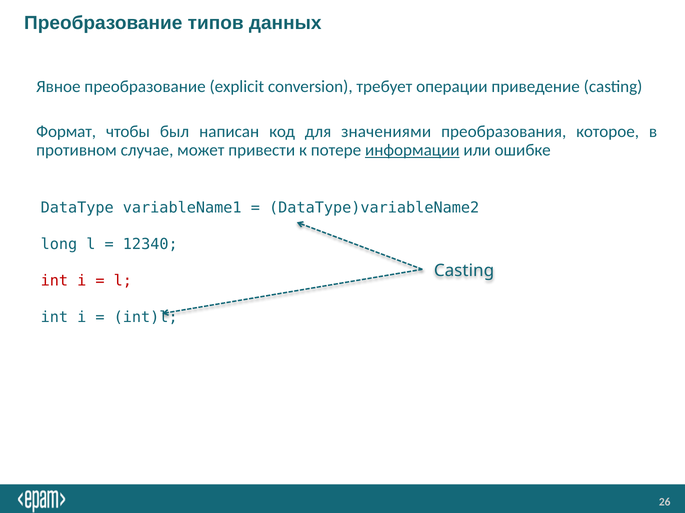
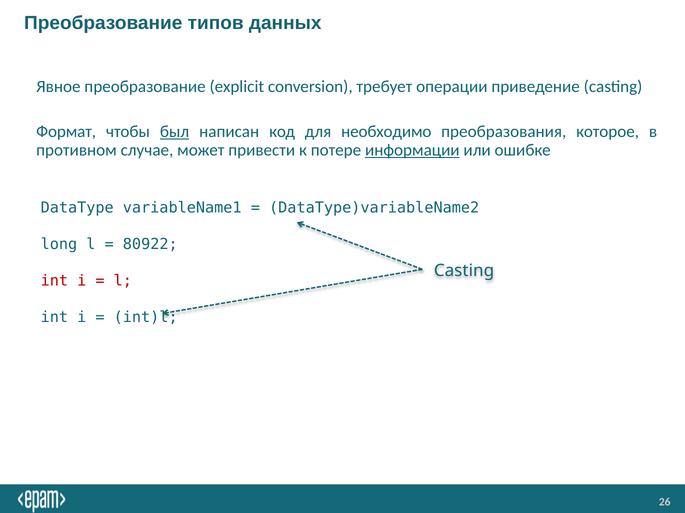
был underline: none -> present
значениями: значениями -> необходимо
12340: 12340 -> 80922
